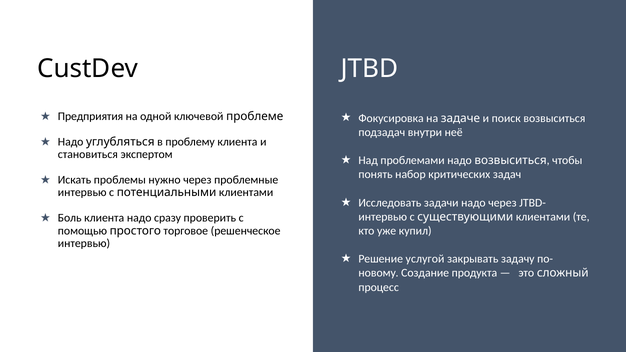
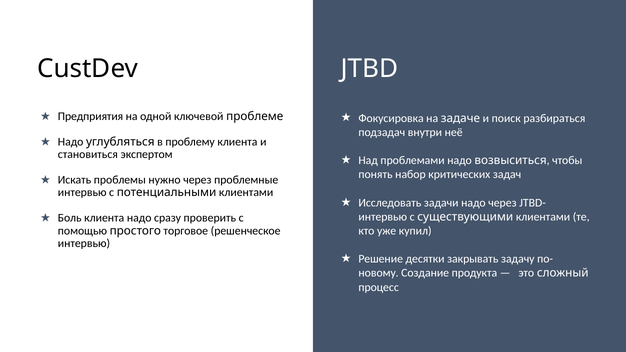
поиск возвыситься: возвыситься -> разбираться
услугой: услугой -> десятки
